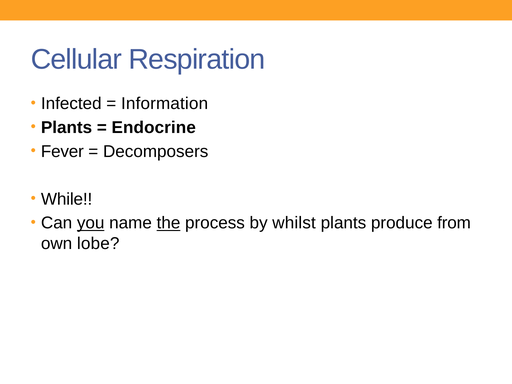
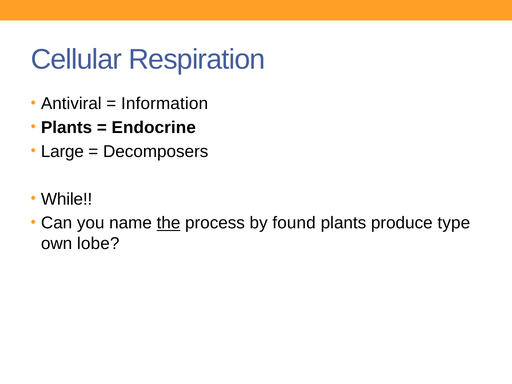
Infected: Infected -> Antiviral
Fever: Fever -> Large
you underline: present -> none
whilst: whilst -> found
from: from -> type
